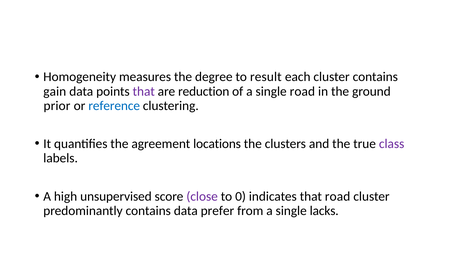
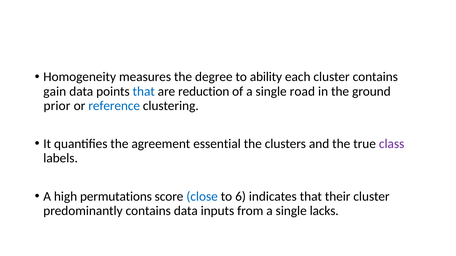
result: result -> ability
that at (144, 91) colour: purple -> blue
locations: locations -> essential
unsupervised: unsupervised -> permutations
close colour: purple -> blue
0: 0 -> 6
that road: road -> their
prefer: prefer -> inputs
